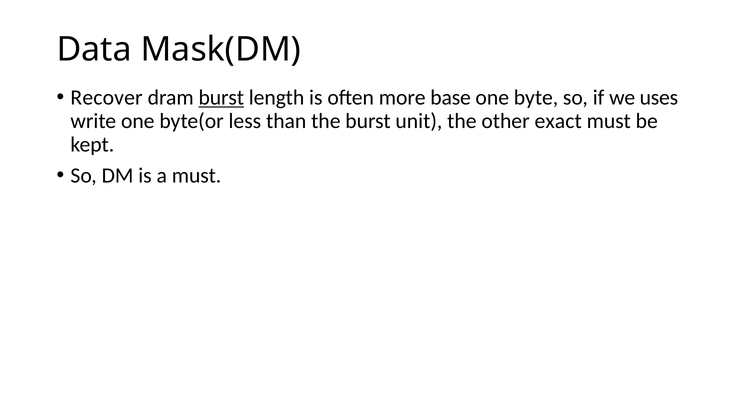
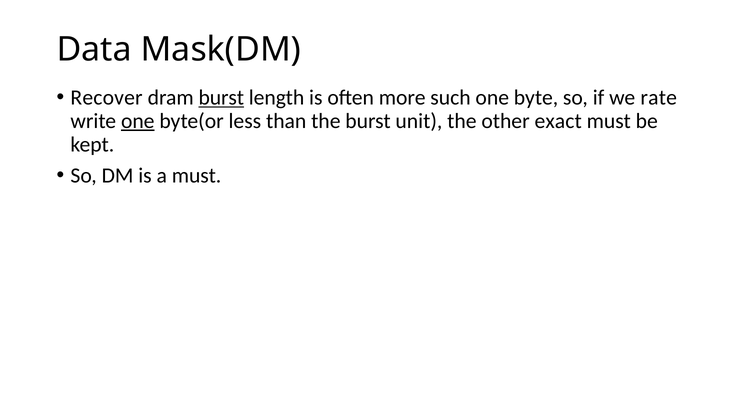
base: base -> such
uses: uses -> rate
one at (138, 121) underline: none -> present
